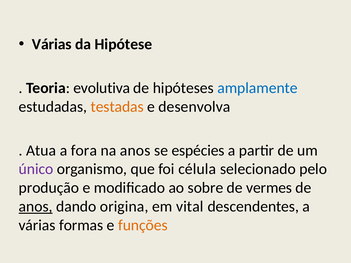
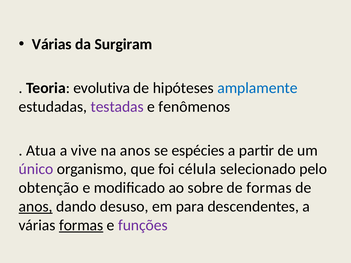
Hipótese: Hipótese -> Surgiram
testadas colour: orange -> purple
desenvolva: desenvolva -> fenômenos
fora: fora -> vive
produção: produção -> obtenção
de vermes: vermes -> formas
origina: origina -> desuso
vital: vital -> para
formas at (81, 225) underline: none -> present
funções colour: orange -> purple
